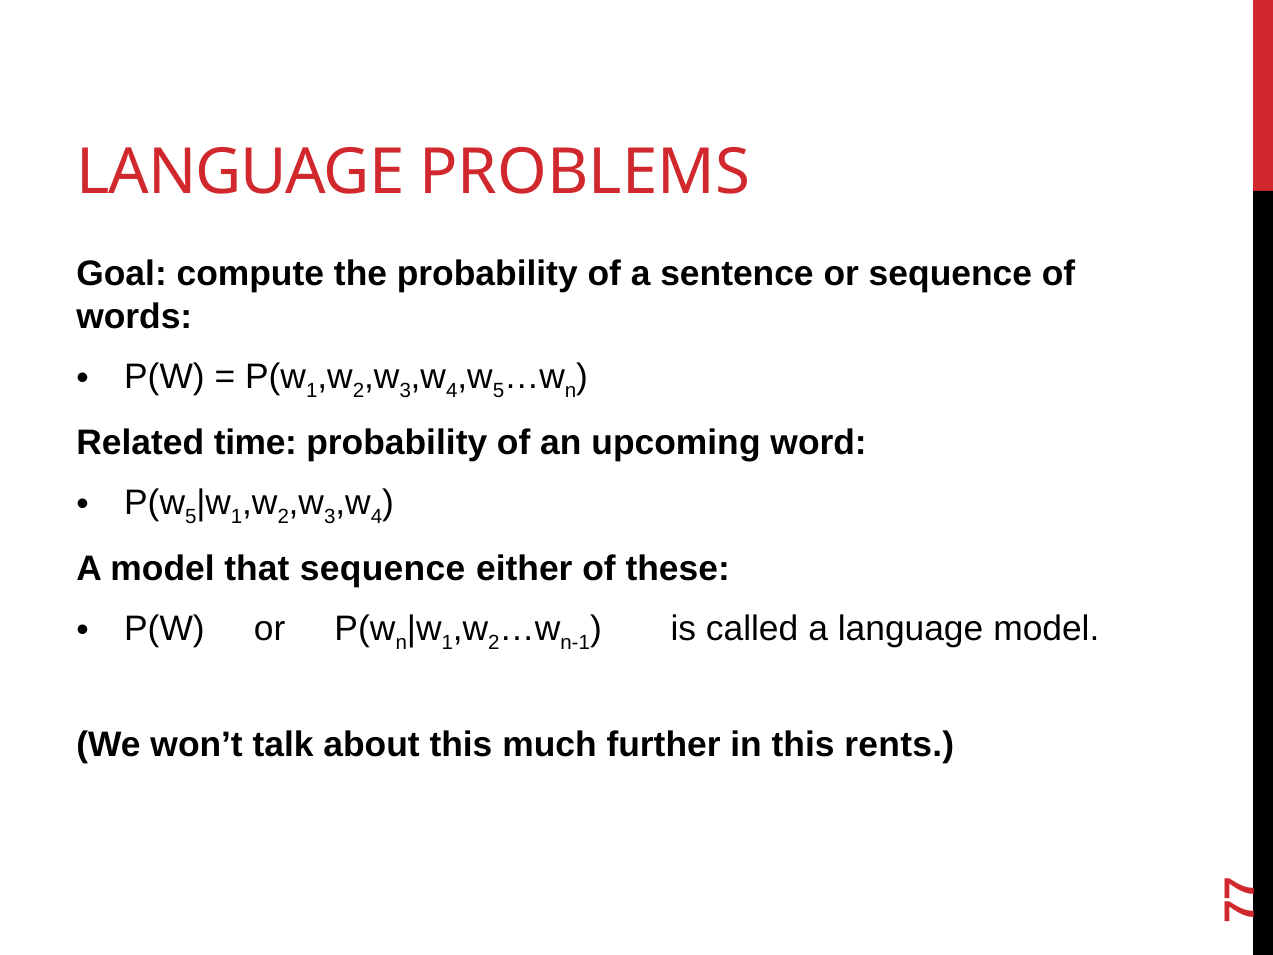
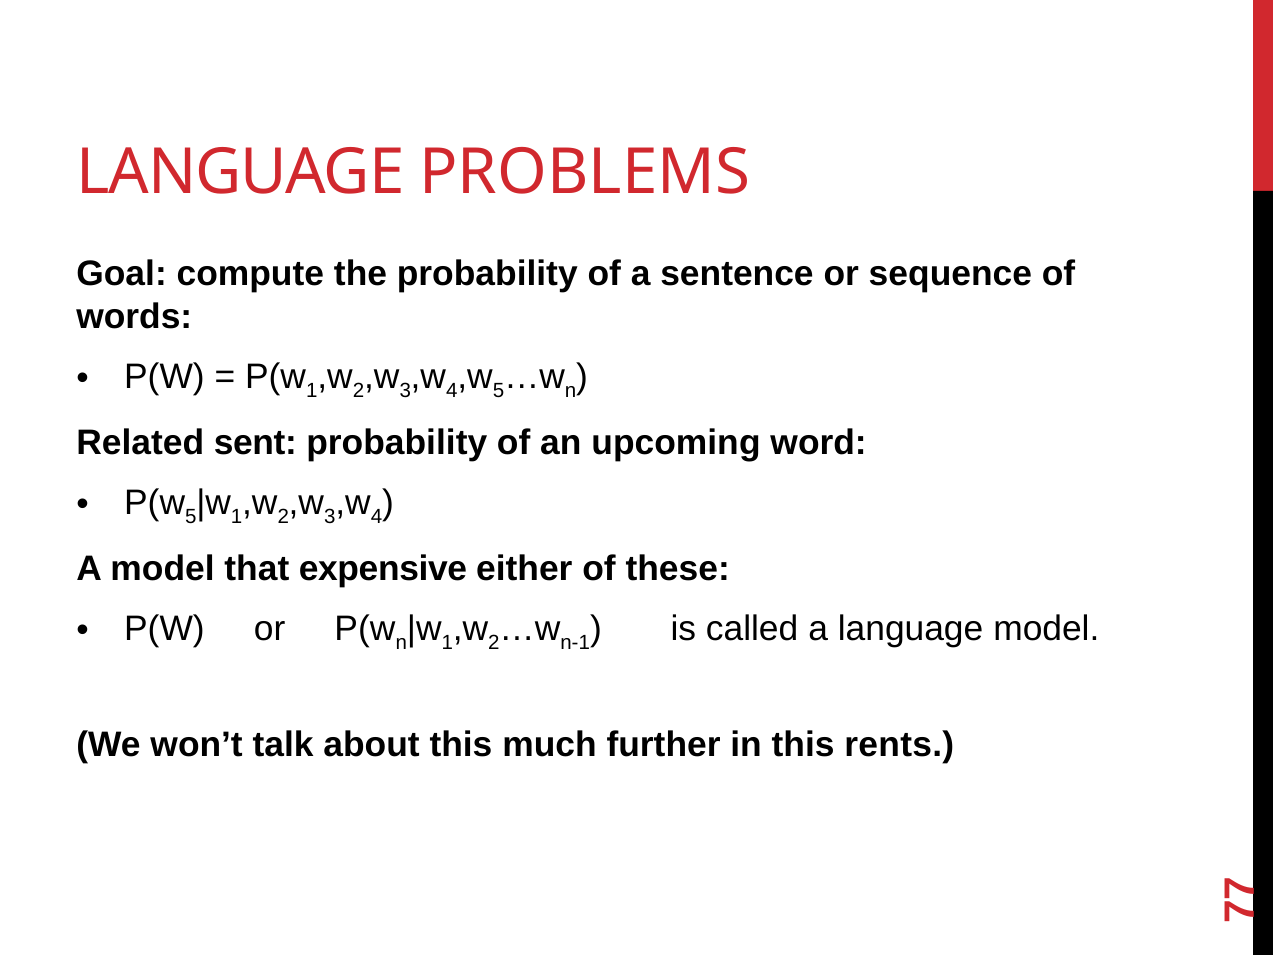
time: time -> sent
that sequence: sequence -> expensive
